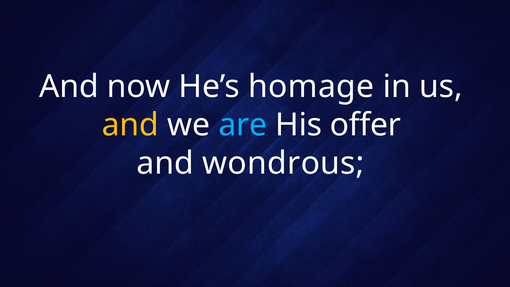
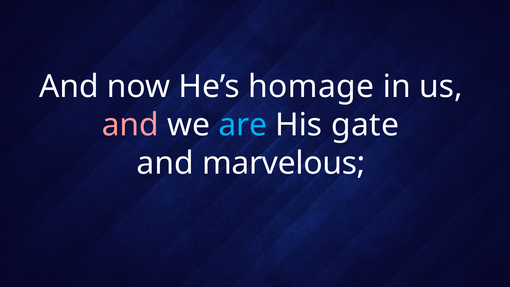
and at (130, 125) colour: yellow -> pink
offer: offer -> gate
wondrous: wondrous -> marvelous
